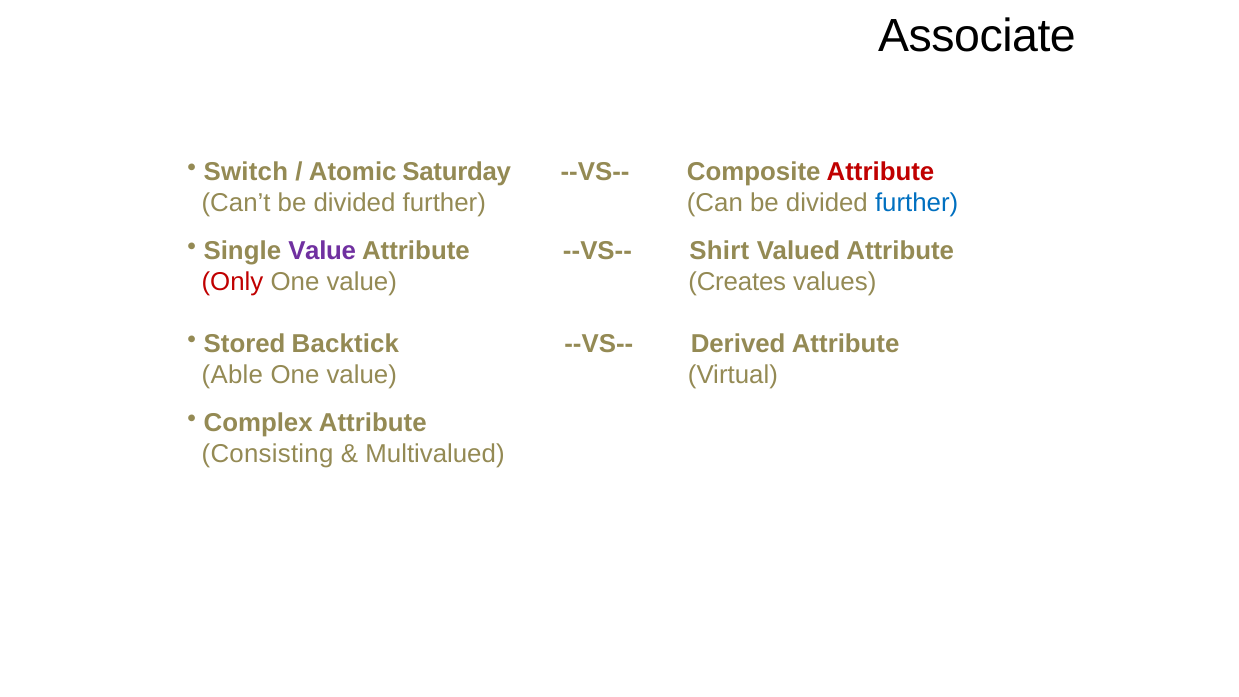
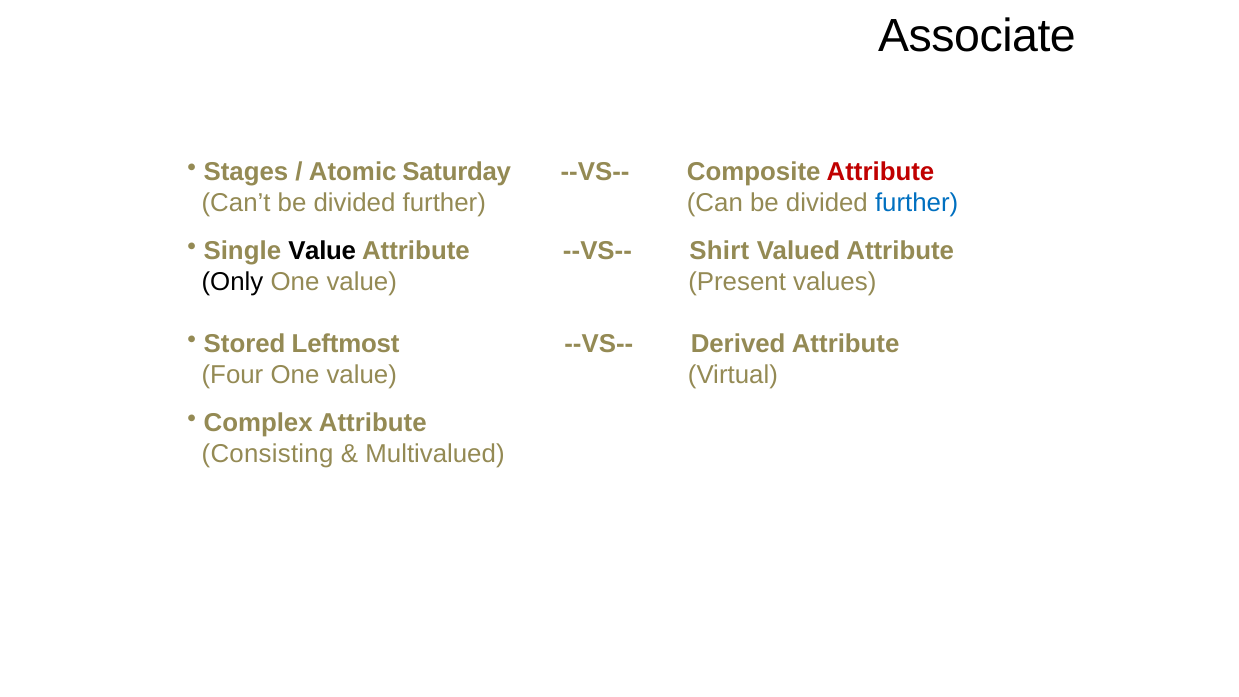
Switch: Switch -> Stages
Value at (322, 251) colour: purple -> black
Only colour: red -> black
Creates: Creates -> Present
Backtick: Backtick -> Leftmost
Able: Able -> Four
